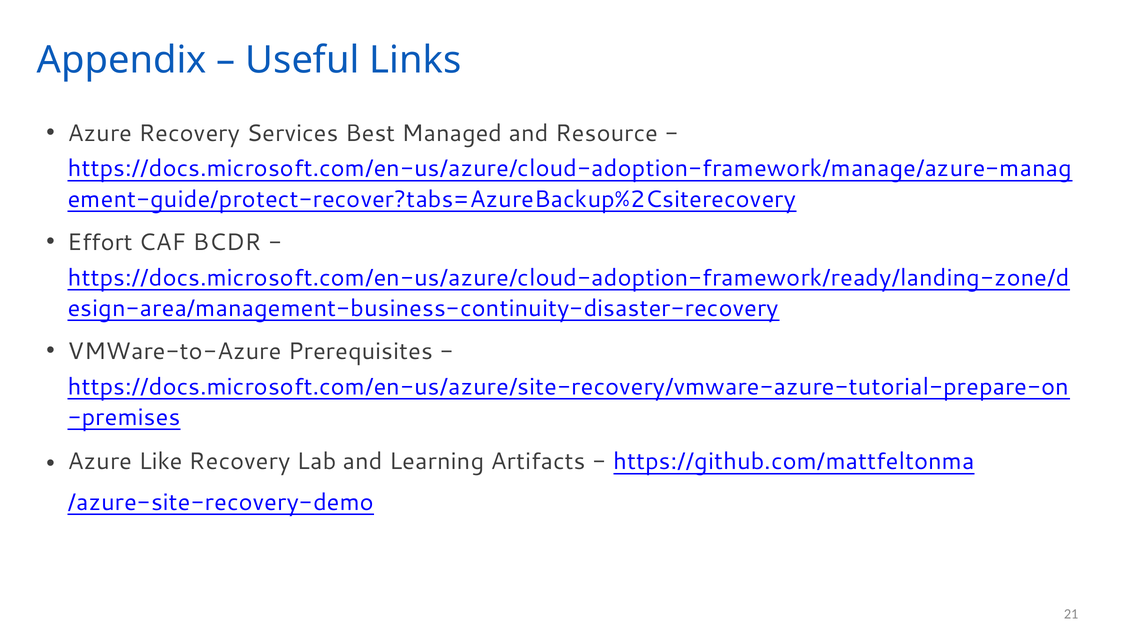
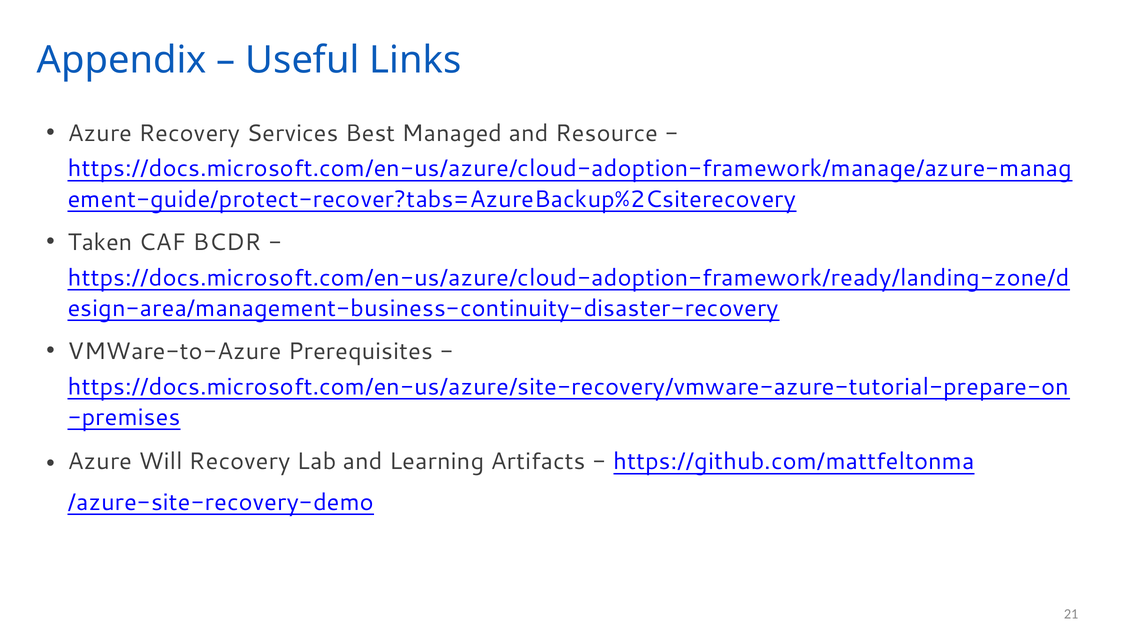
Effort: Effort -> Taken
Like: Like -> Will
